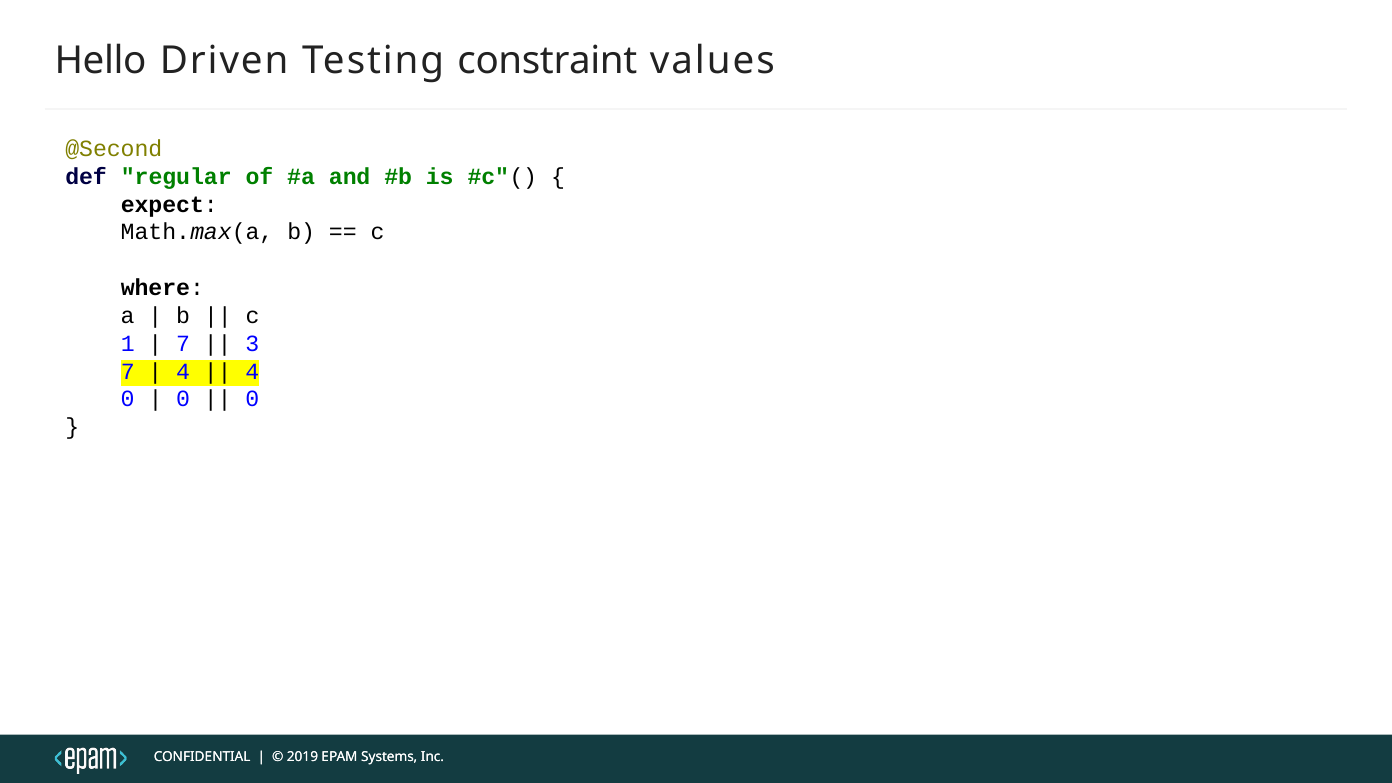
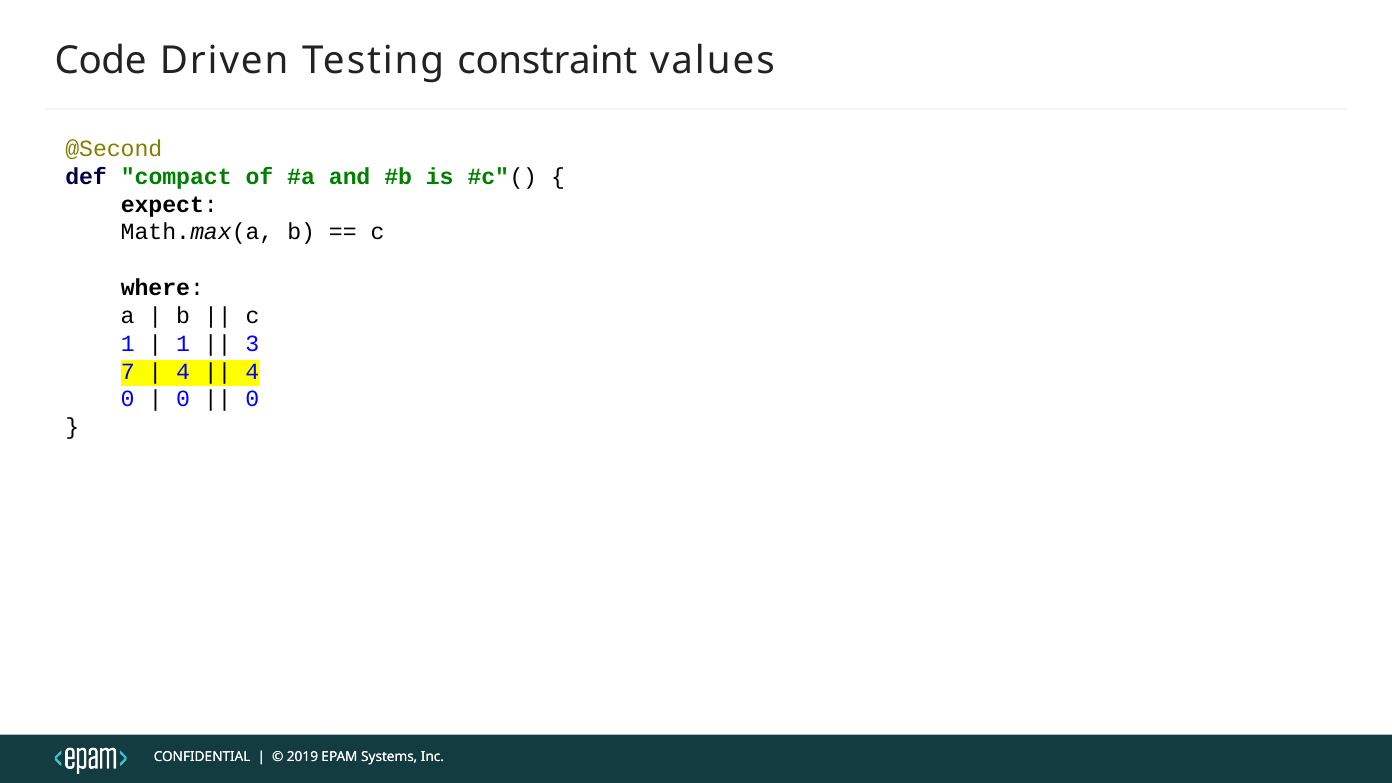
Hello: Hello -> Code
regular: regular -> compact
7 at (183, 344): 7 -> 1
